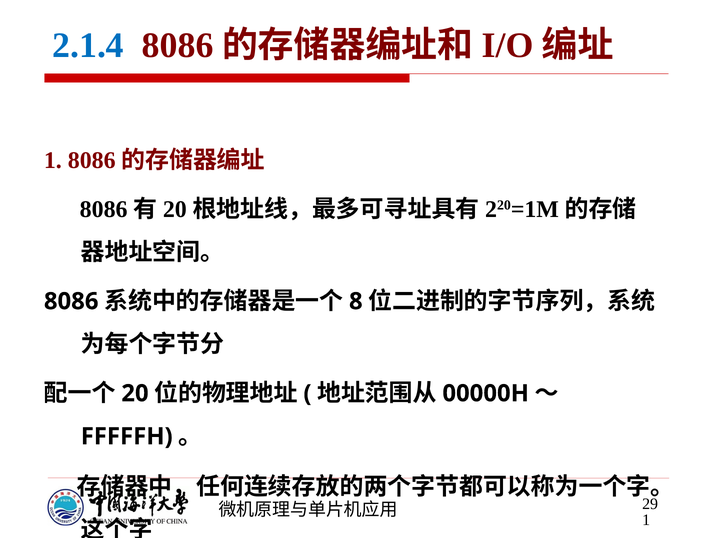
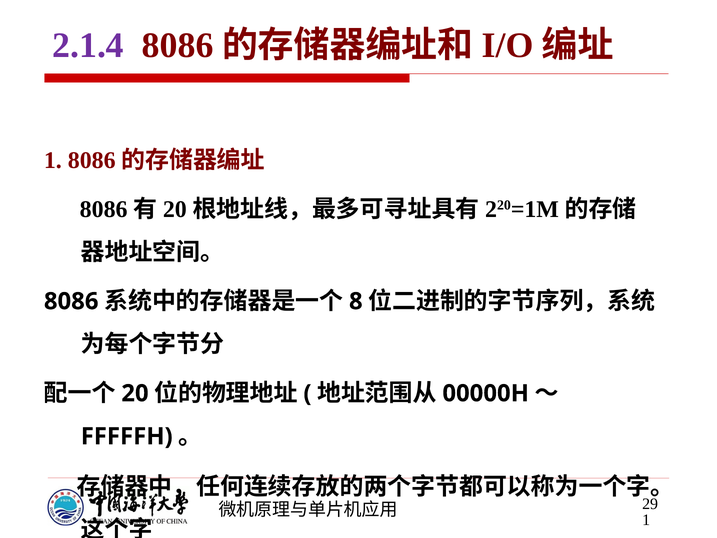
2.1.4 colour: blue -> purple
